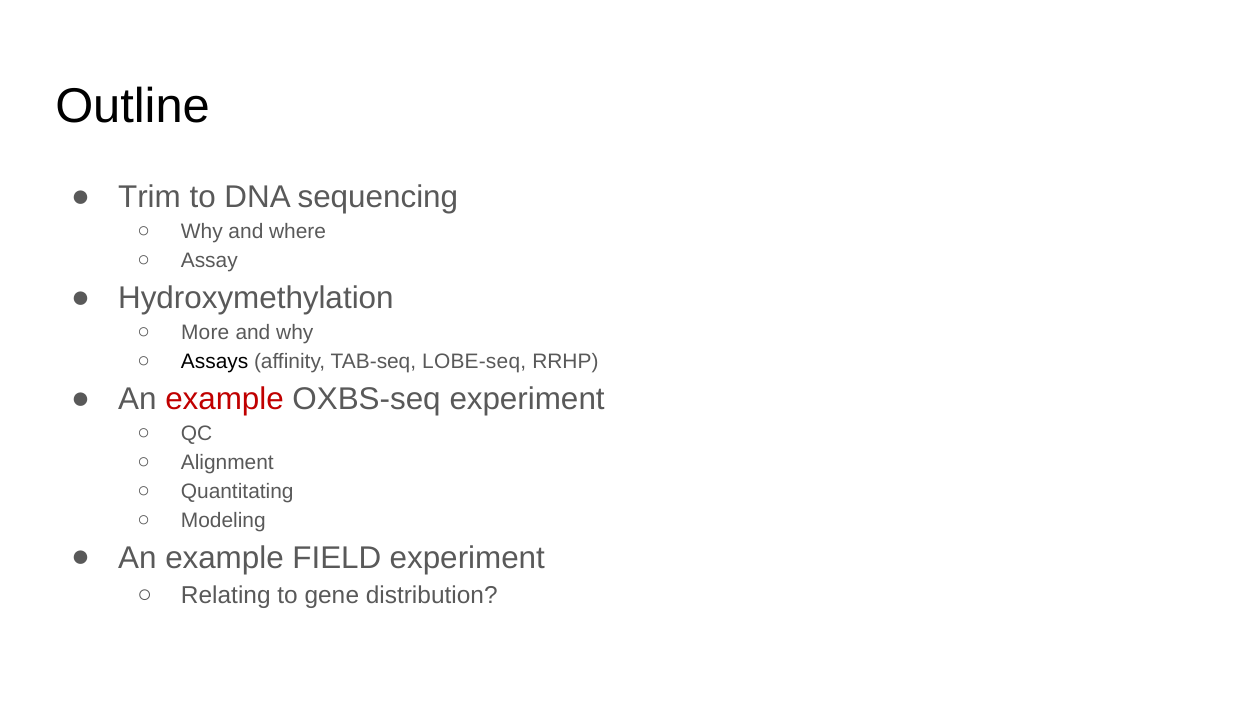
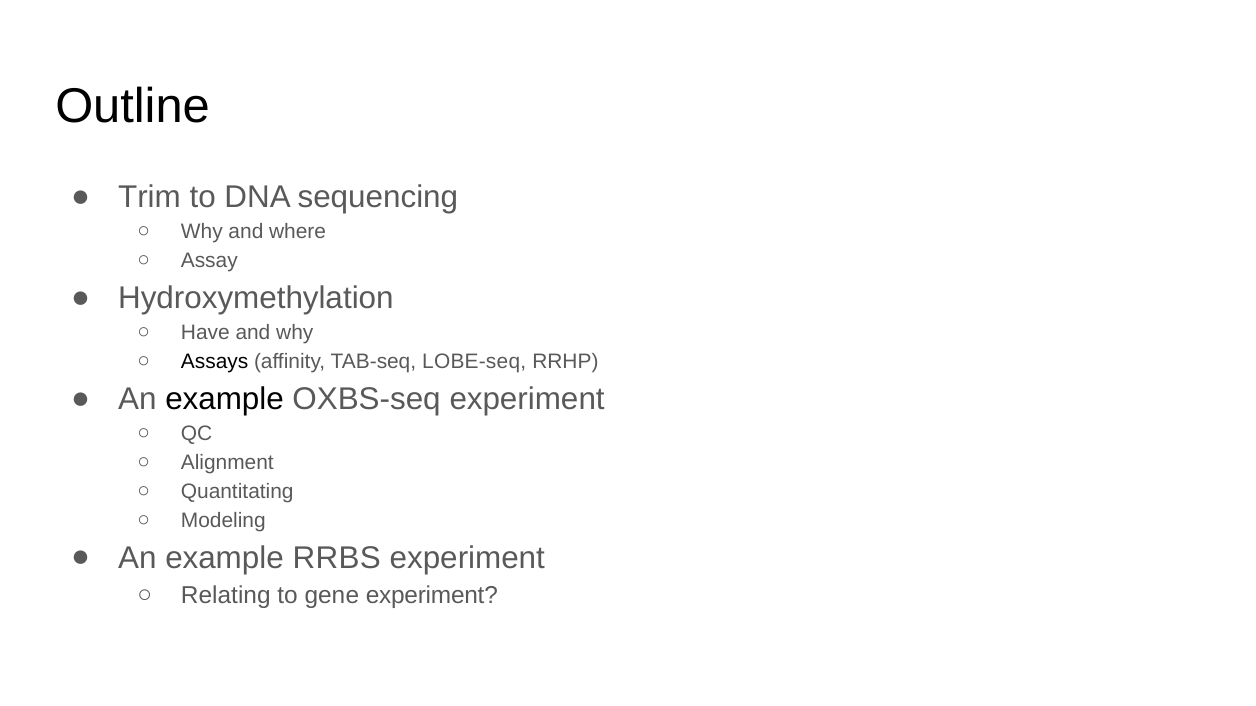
More: More -> Have
example at (225, 400) colour: red -> black
FIELD: FIELD -> RRBS
gene distribution: distribution -> experiment
